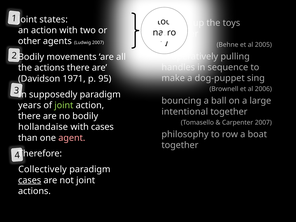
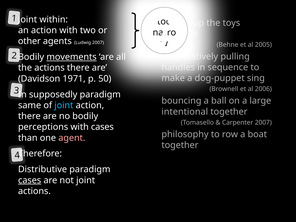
states: states -> within
movements underline: none -> present
95: 95 -> 50
years: years -> same
joint at (64, 105) colour: light green -> light blue
hollandaise: hollandaise -> perceptions
Collectively: Collectively -> Distributive
